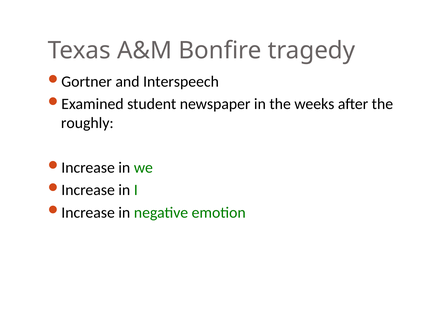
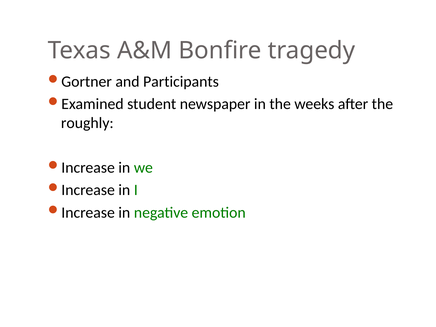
Interspeech: Interspeech -> Participants
